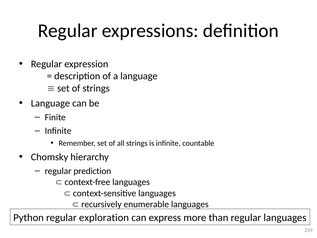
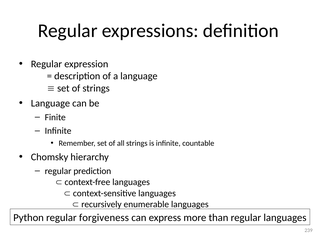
exploration: exploration -> forgiveness
